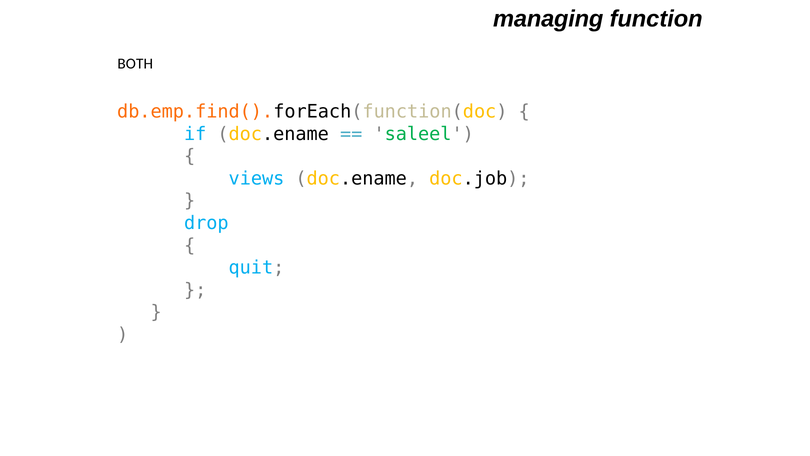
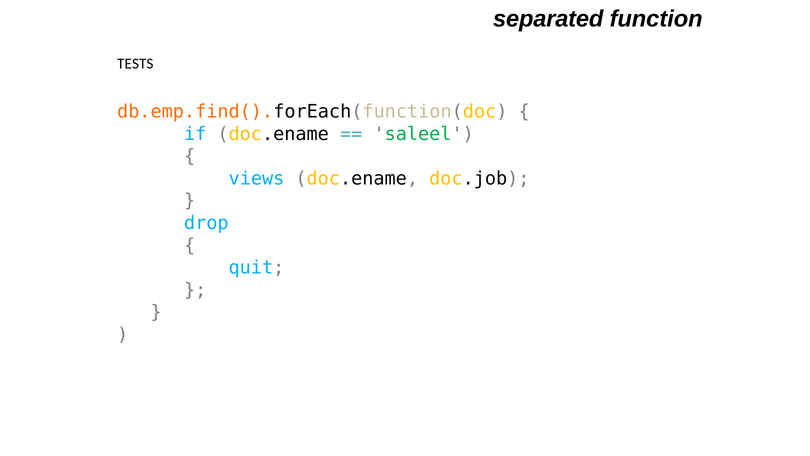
managing: managing -> separated
BOTH: BOTH -> TESTS
